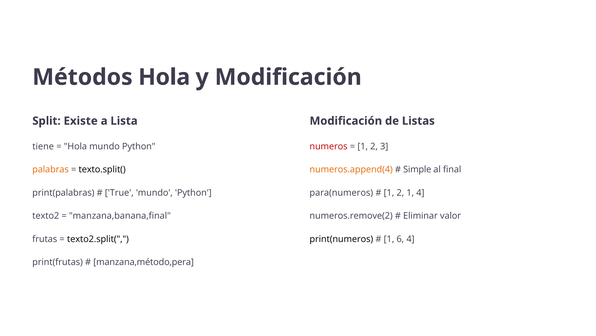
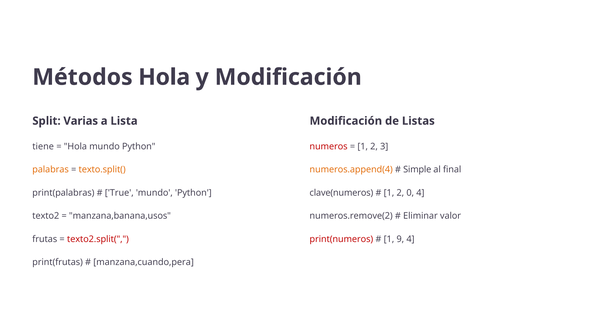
Existe: Existe -> Varias
texto.split( colour: black -> orange
para(numeros: para(numeros -> clave(numeros
2 1: 1 -> 0
manzana,banana,final: manzana,banana,final -> manzana,banana,usos
texto2.split( colour: black -> red
print(numeros colour: black -> red
6: 6 -> 9
manzana,método,pera: manzana,método,pera -> manzana,cuando,pera
